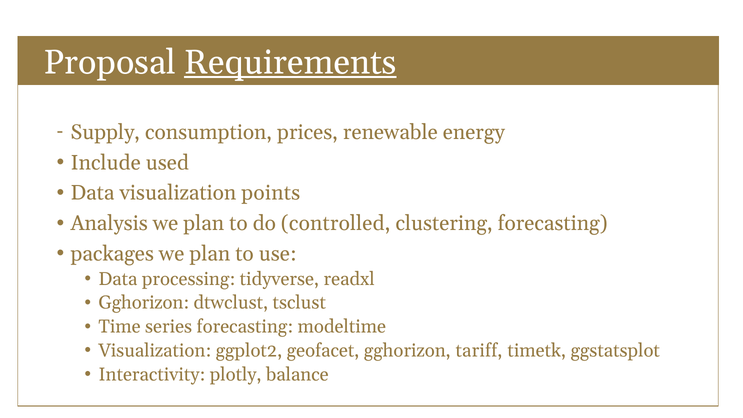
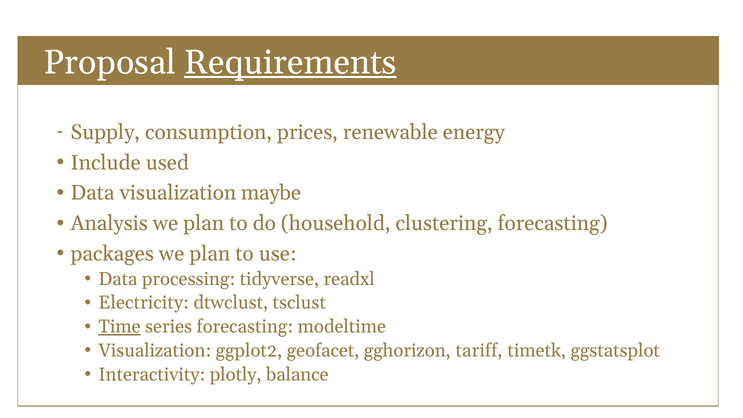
points: points -> maybe
controlled: controlled -> household
Gghorizon at (144, 303): Gghorizon -> Electricity
Time underline: none -> present
